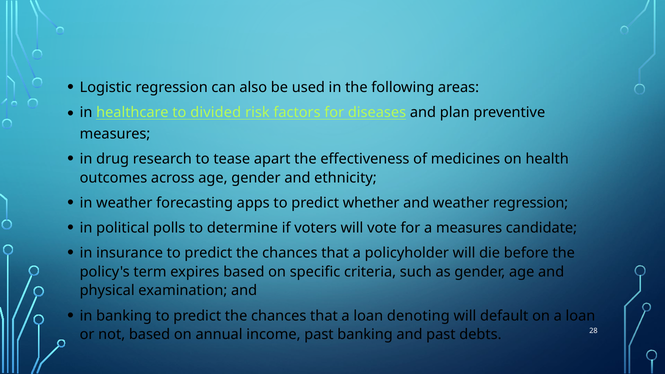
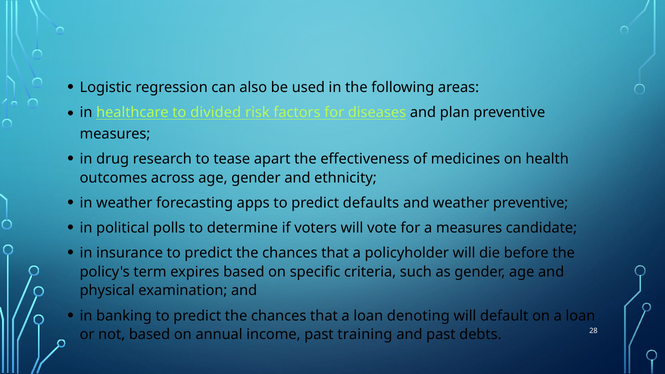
whether: whether -> defaults
weather regression: regression -> preventive
past banking: banking -> training
